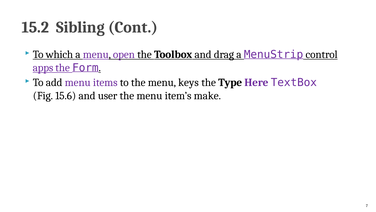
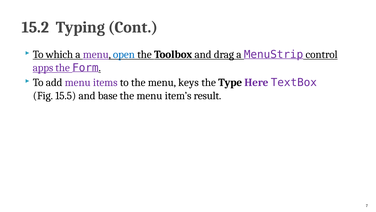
Sibling: Sibling -> Typing
open colour: purple -> blue
15.6: 15.6 -> 15.5
user: user -> base
make: make -> result
